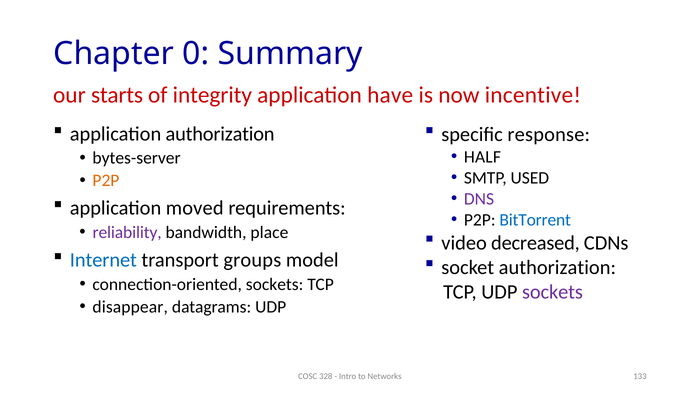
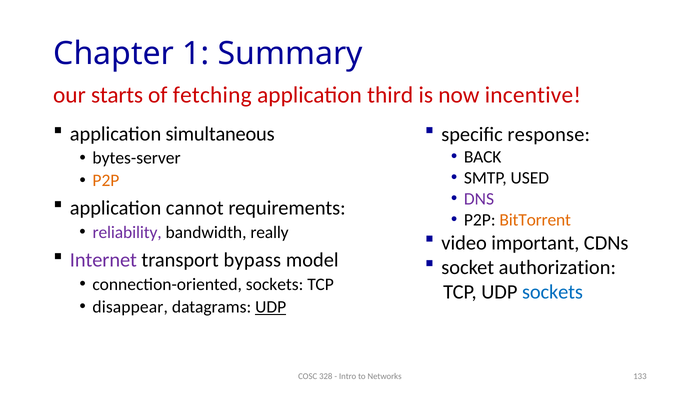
0: 0 -> 1
integrity: integrity -> fetching
have: have -> third
application authorization: authorization -> simultaneous
HALF: HALF -> BACK
moved: moved -> cannot
BitTorrent colour: blue -> orange
place: place -> really
decreased: decreased -> important
Internet colour: blue -> purple
groups: groups -> bypass
sockets at (552, 292) colour: purple -> blue
UDP at (271, 307) underline: none -> present
